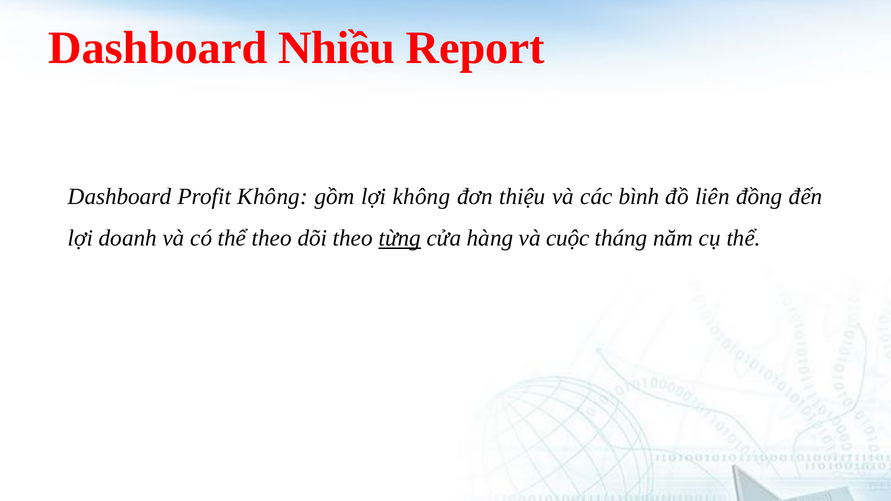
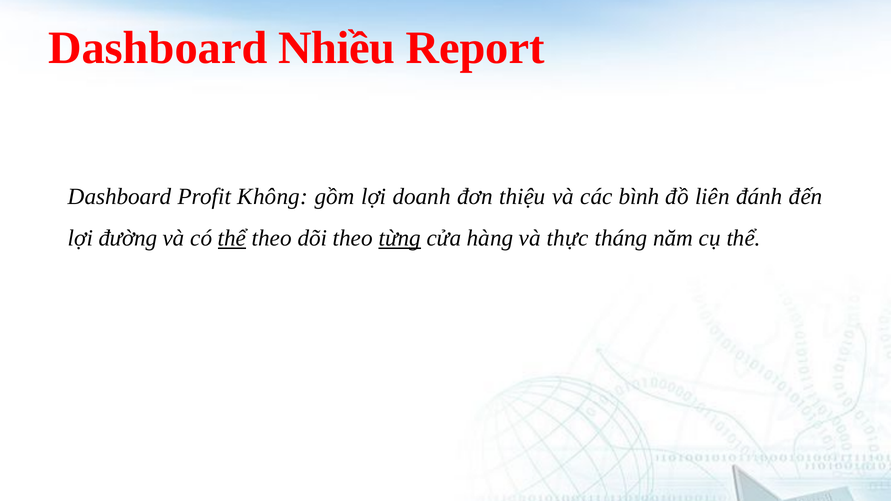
lợi không: không -> doanh
đồng: đồng -> đánh
doanh: doanh -> đường
thể at (232, 238) underline: none -> present
cuộc: cuộc -> thực
